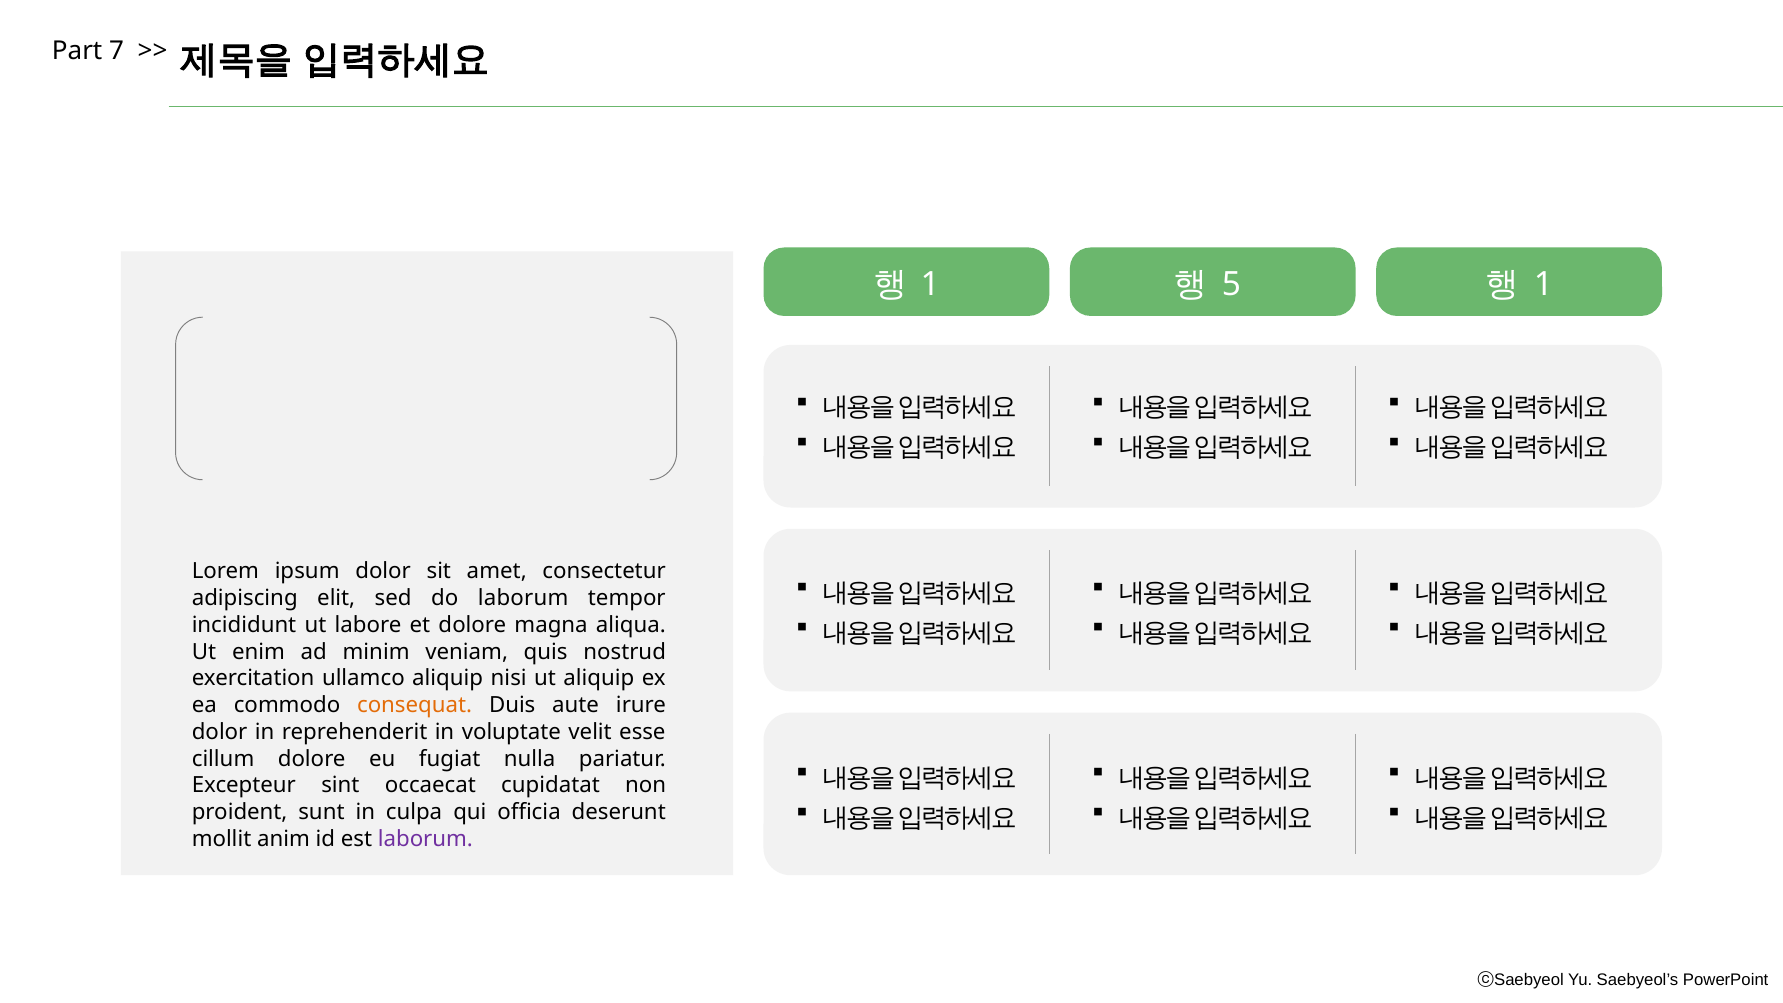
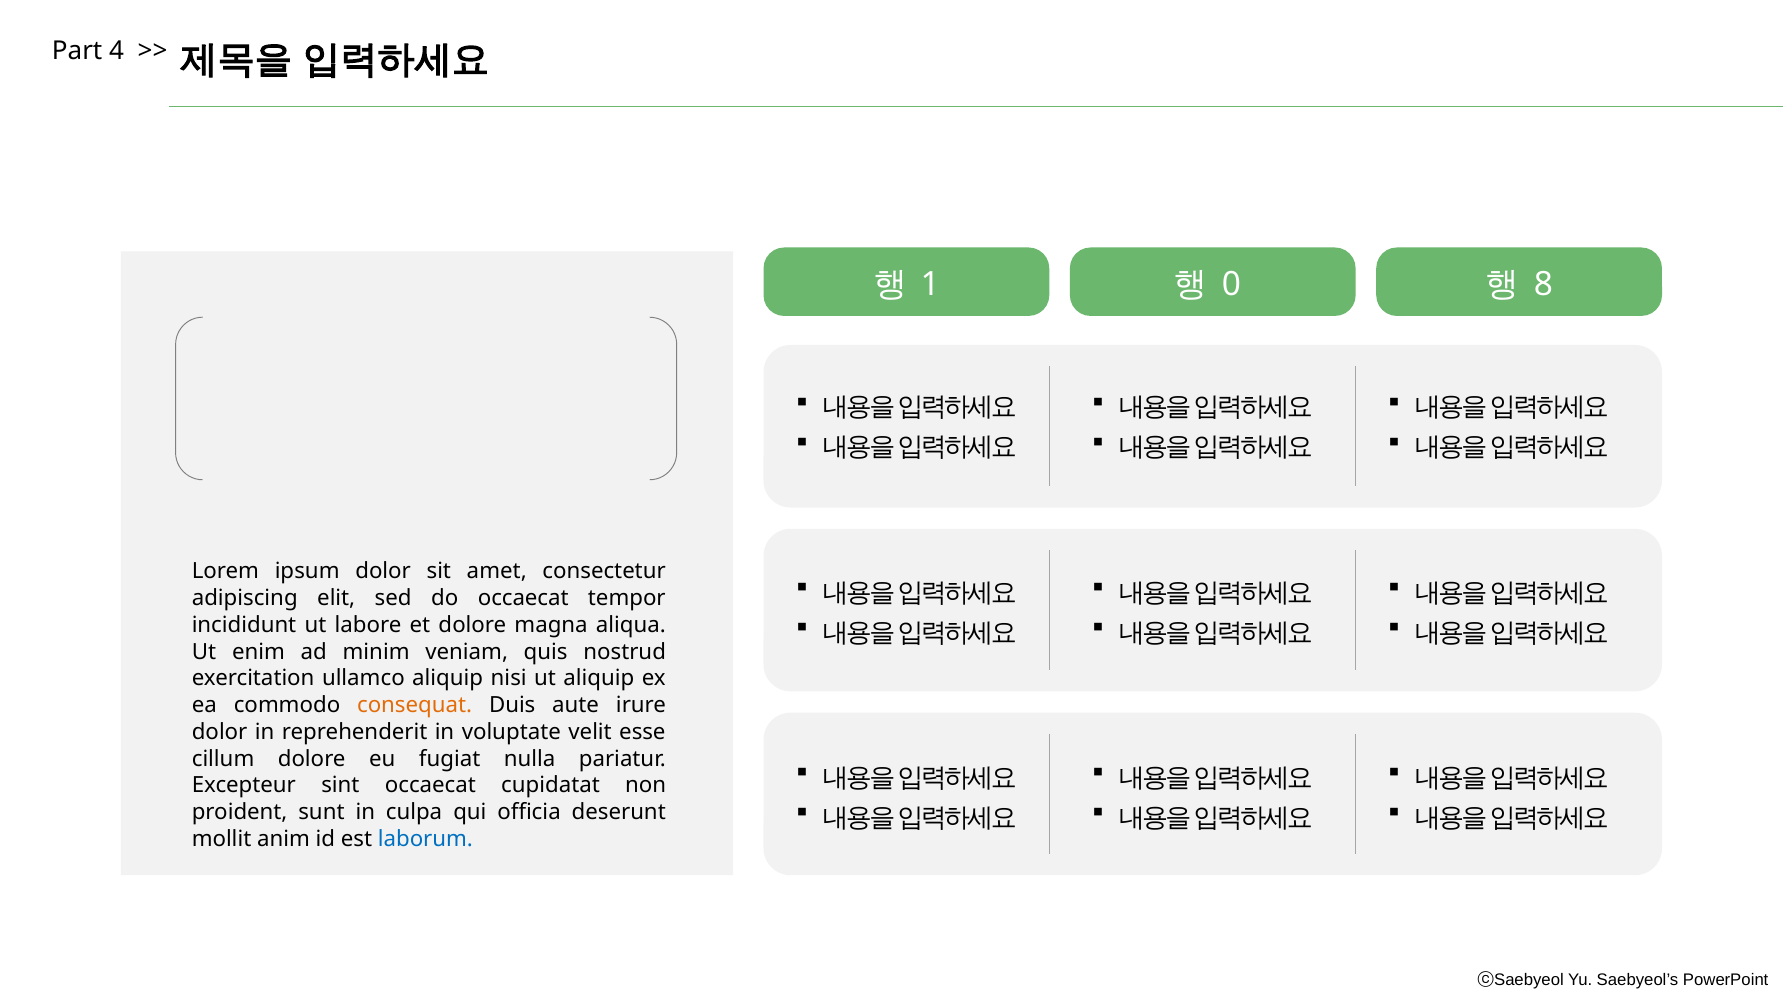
7: 7 -> 4
5: 5 -> 0
1 at (1543, 285): 1 -> 8
do laborum: laborum -> occaecat
laborum at (425, 839) colour: purple -> blue
